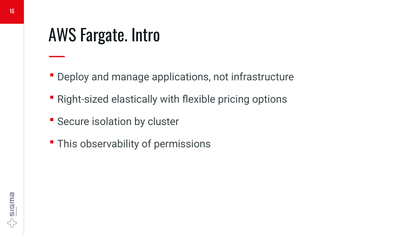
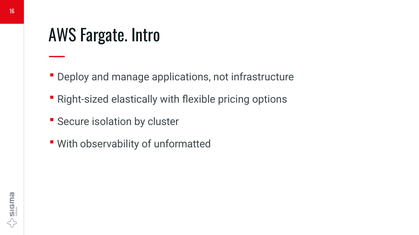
This at (67, 144): This -> With
permissions: permissions -> unformatted
